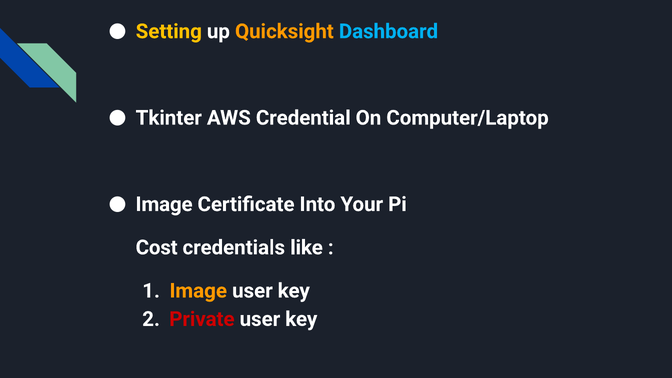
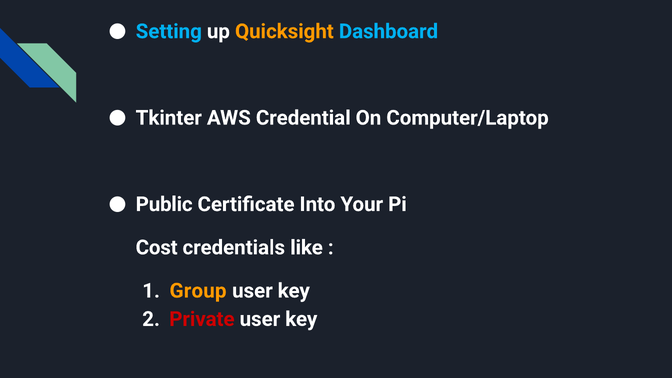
Setting colour: yellow -> light blue
Image at (164, 204): Image -> Public
Image at (198, 291): Image -> Group
